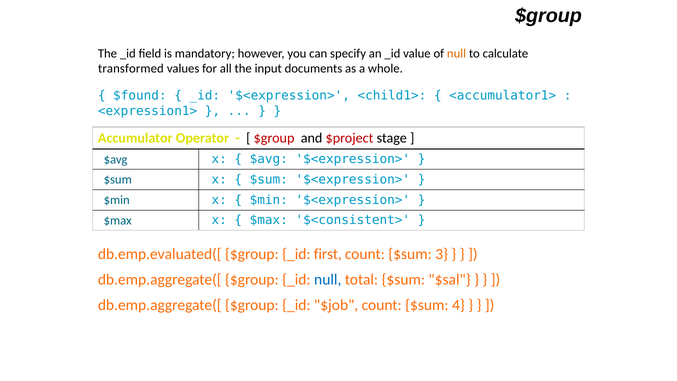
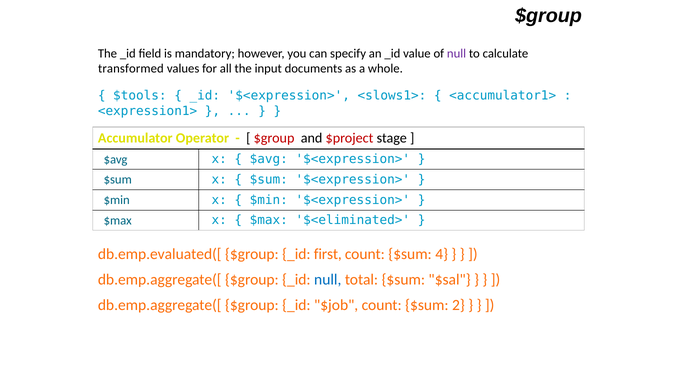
null at (457, 53) colour: orange -> purple
$found: $found -> $tools
<child1>: <child1> -> <slows1>
$<consistent>: $<consistent> -> $<eliminated>
3: 3 -> 4
4: 4 -> 2
